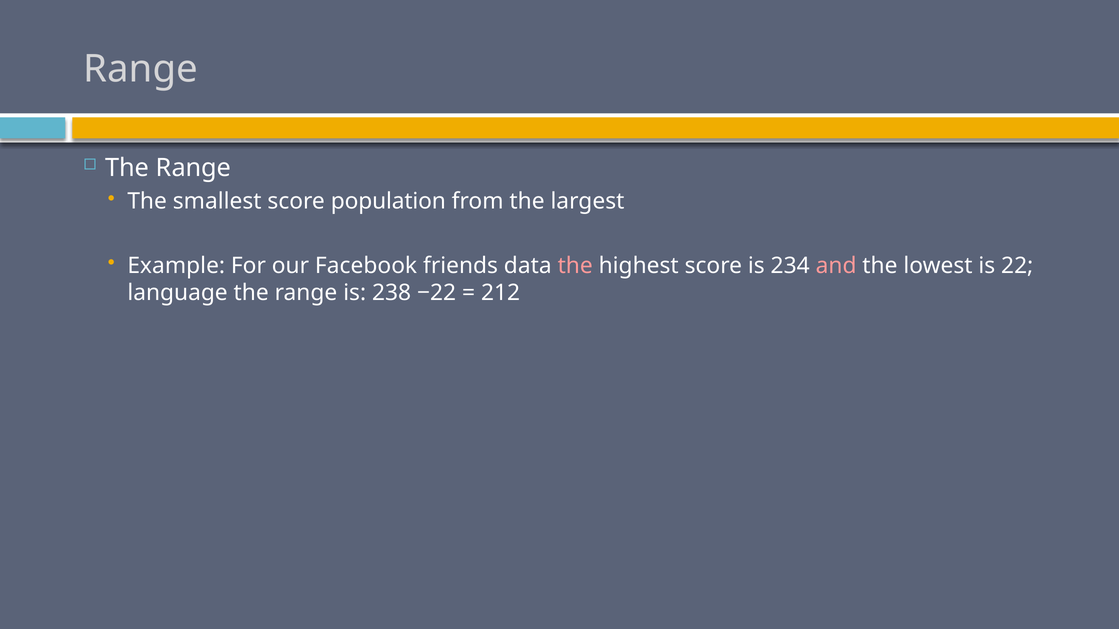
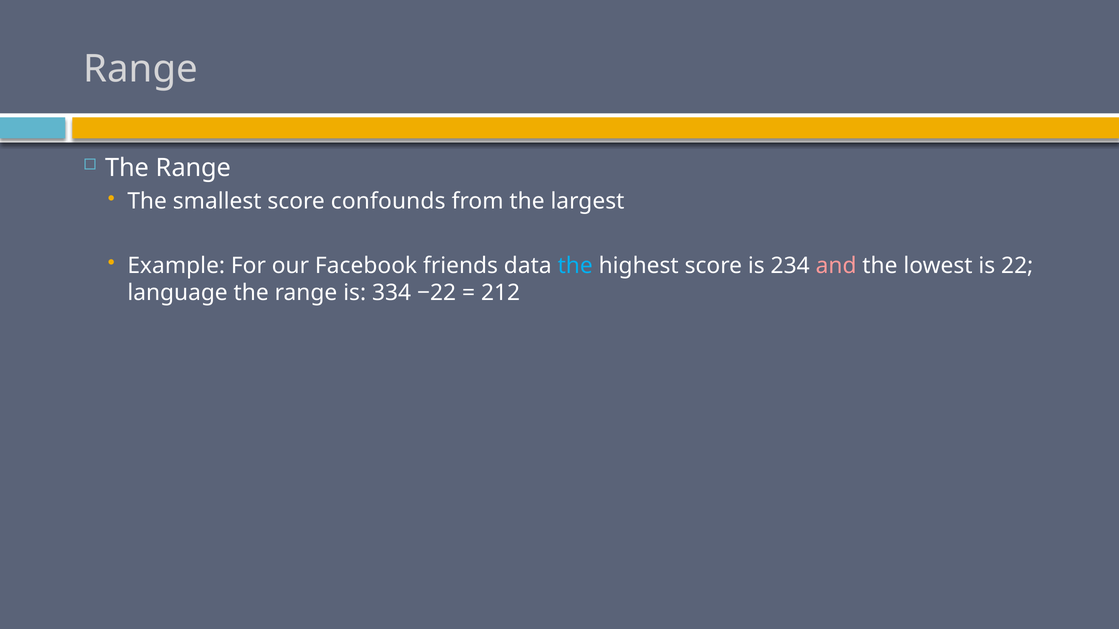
population: population -> confounds
the at (575, 266) colour: pink -> light blue
238: 238 -> 334
